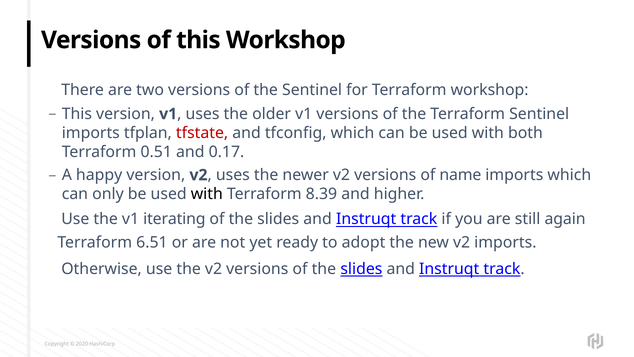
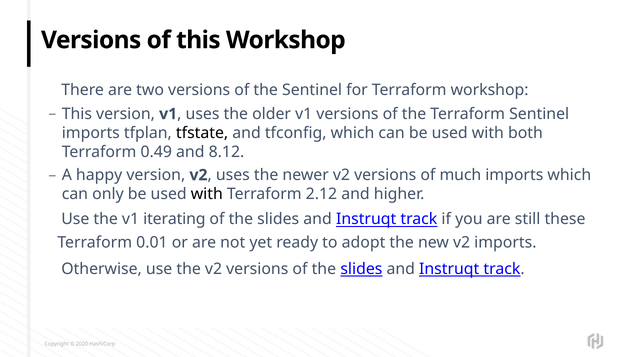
tfstate colour: red -> black
0.51: 0.51 -> 0.49
0.17: 0.17 -> 8.12
name: name -> much
8.39: 8.39 -> 2.12
again: again -> these
6.51: 6.51 -> 0.01
